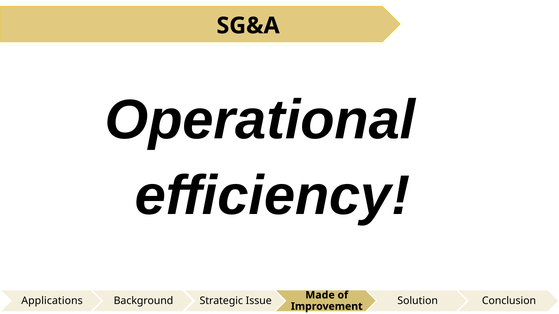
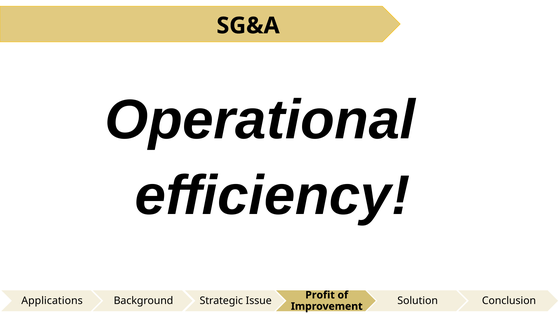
Made: Made -> Profit
